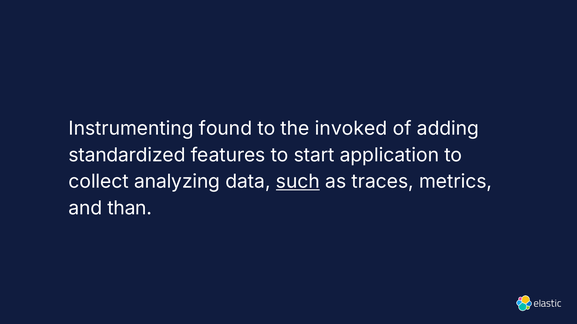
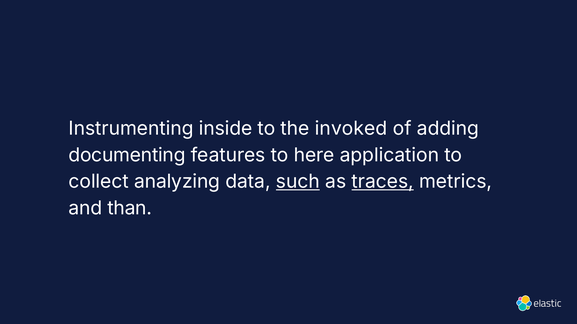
found: found -> inside
standardized: standardized -> documenting
start: start -> here
traces underline: none -> present
